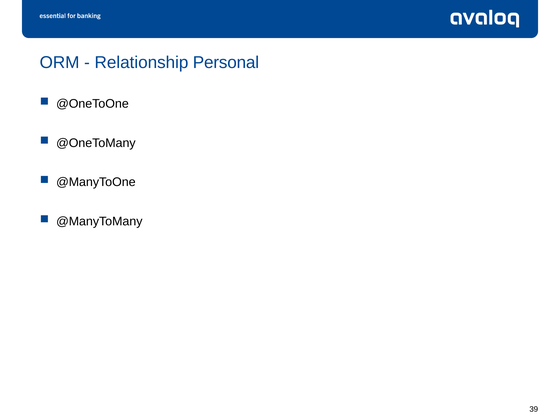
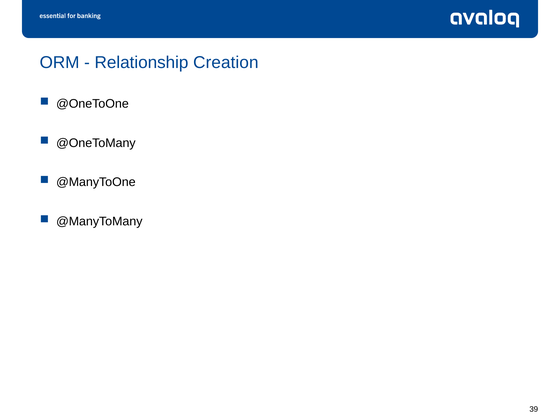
Personal: Personal -> Creation
